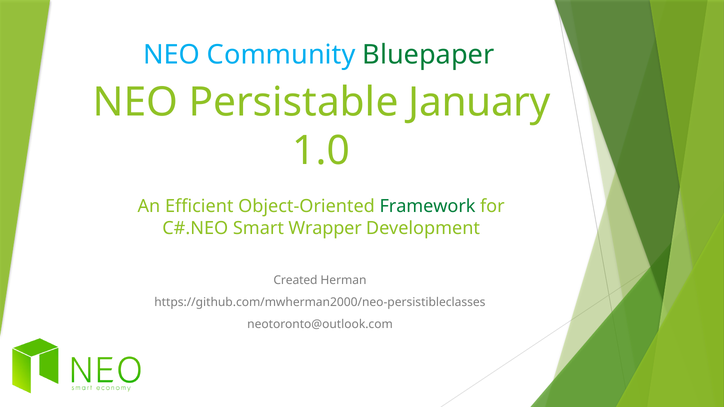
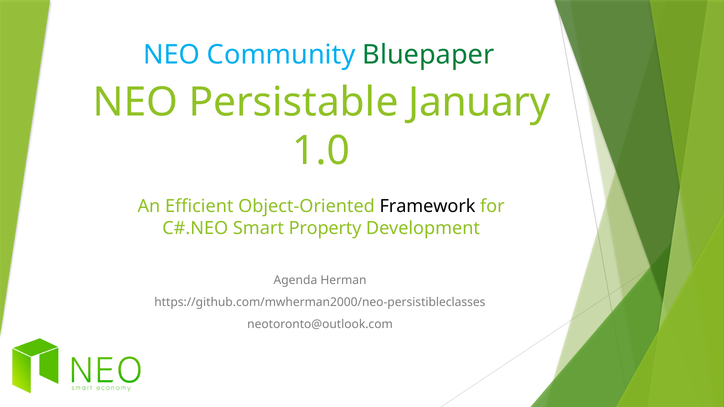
Framework colour: green -> black
Wrapper: Wrapper -> Property
Created: Created -> Agenda
